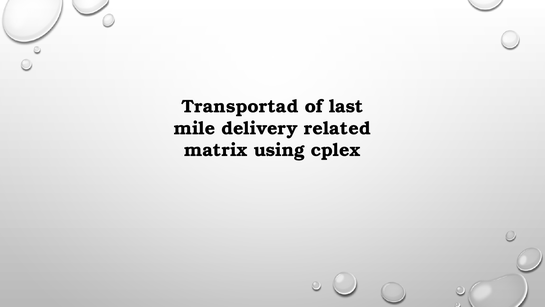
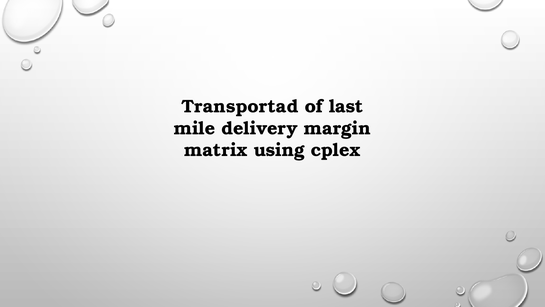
related: related -> margin
